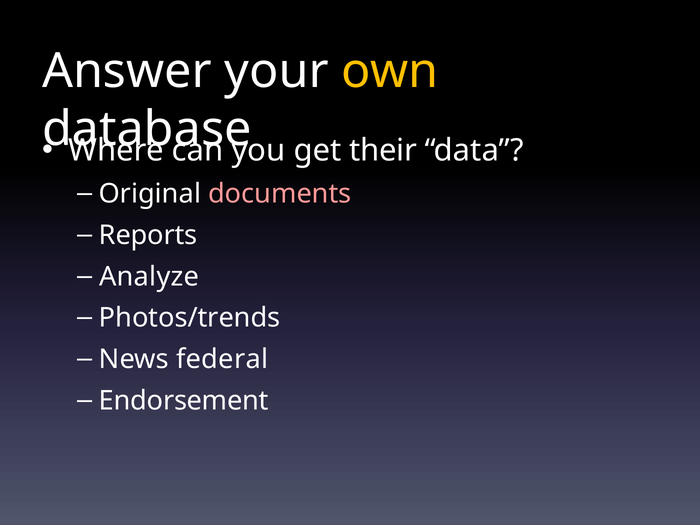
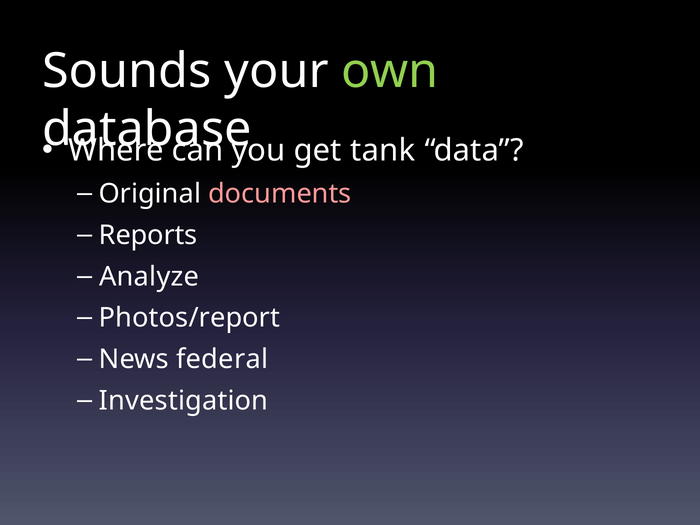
Answer: Answer -> Sounds
own colour: yellow -> light green
their: their -> tank
Photos/trends: Photos/trends -> Photos/report
Endorsement: Endorsement -> Investigation
